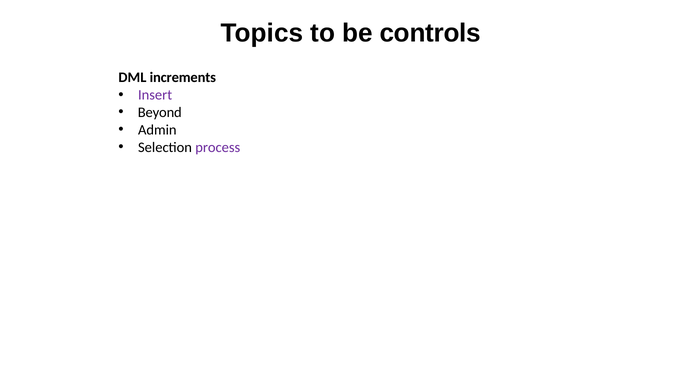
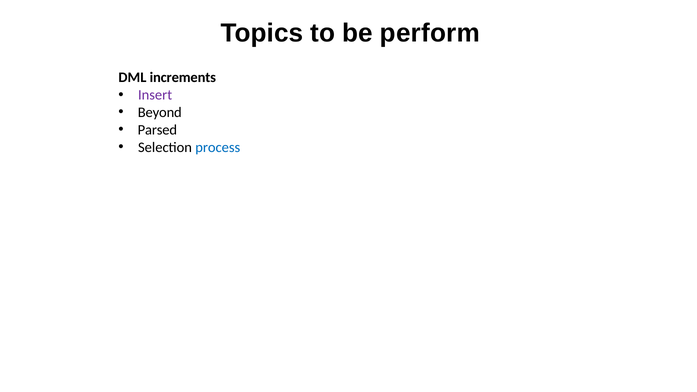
controls: controls -> perform
Admin: Admin -> Parsed
process colour: purple -> blue
